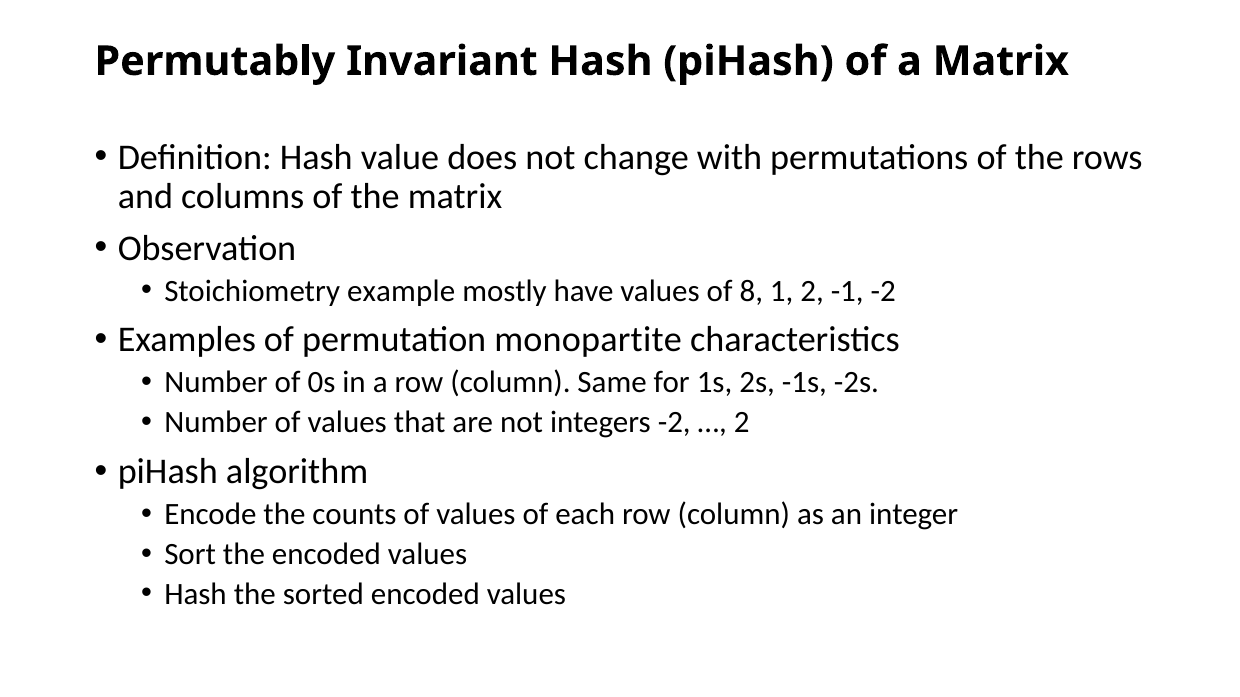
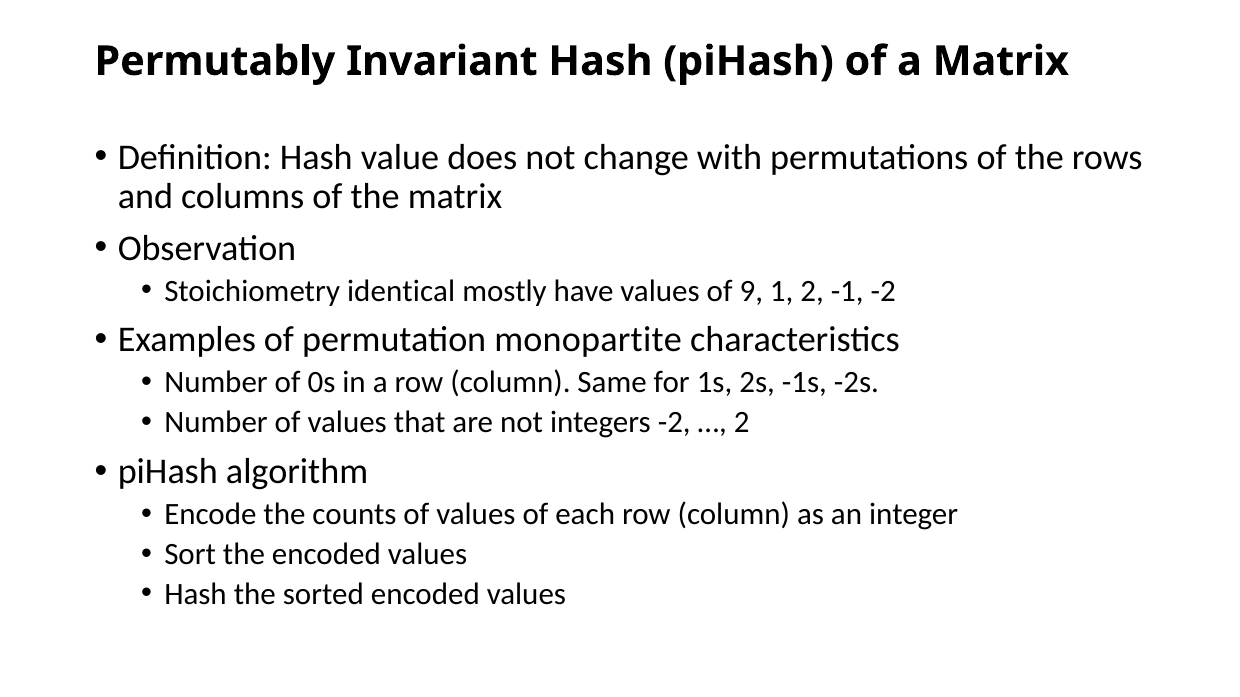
example: example -> identical
8: 8 -> 9
